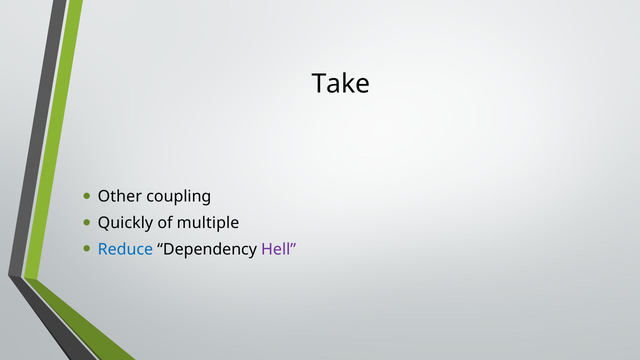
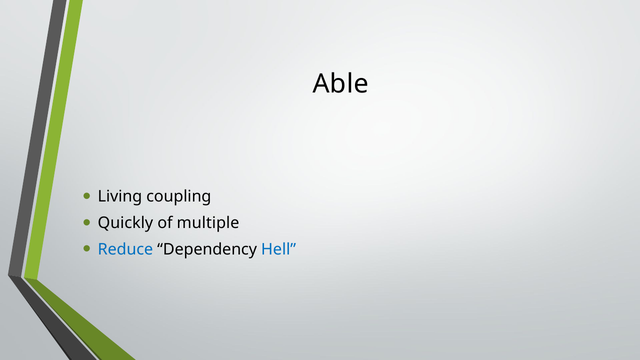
Take: Take -> Able
Other: Other -> Living
Hell colour: purple -> blue
